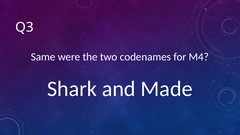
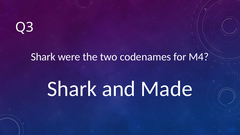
Same at (43, 57): Same -> Shark
